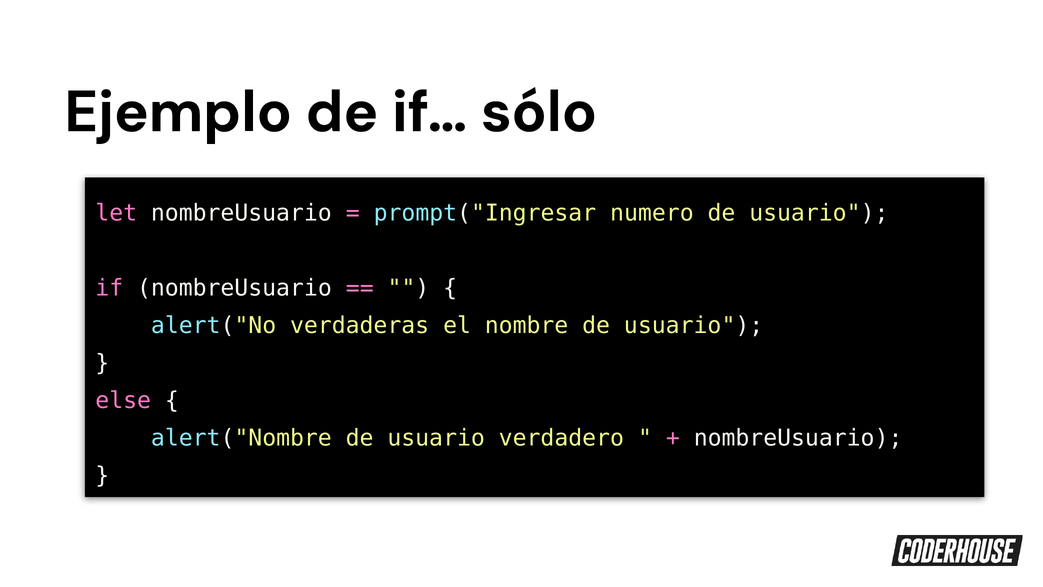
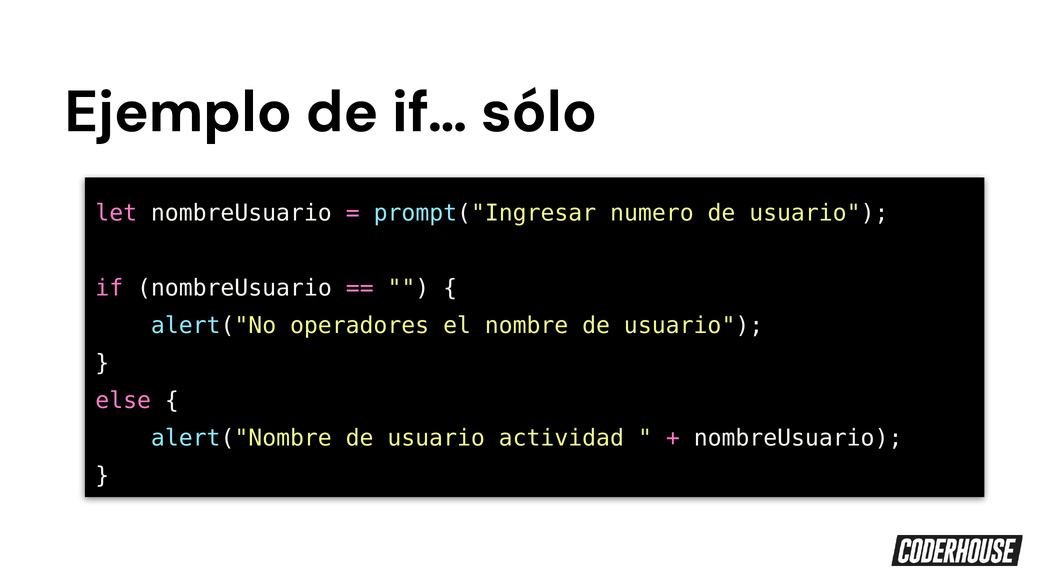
verdaderas: verdaderas -> operadores
verdadero: verdadero -> actividad
